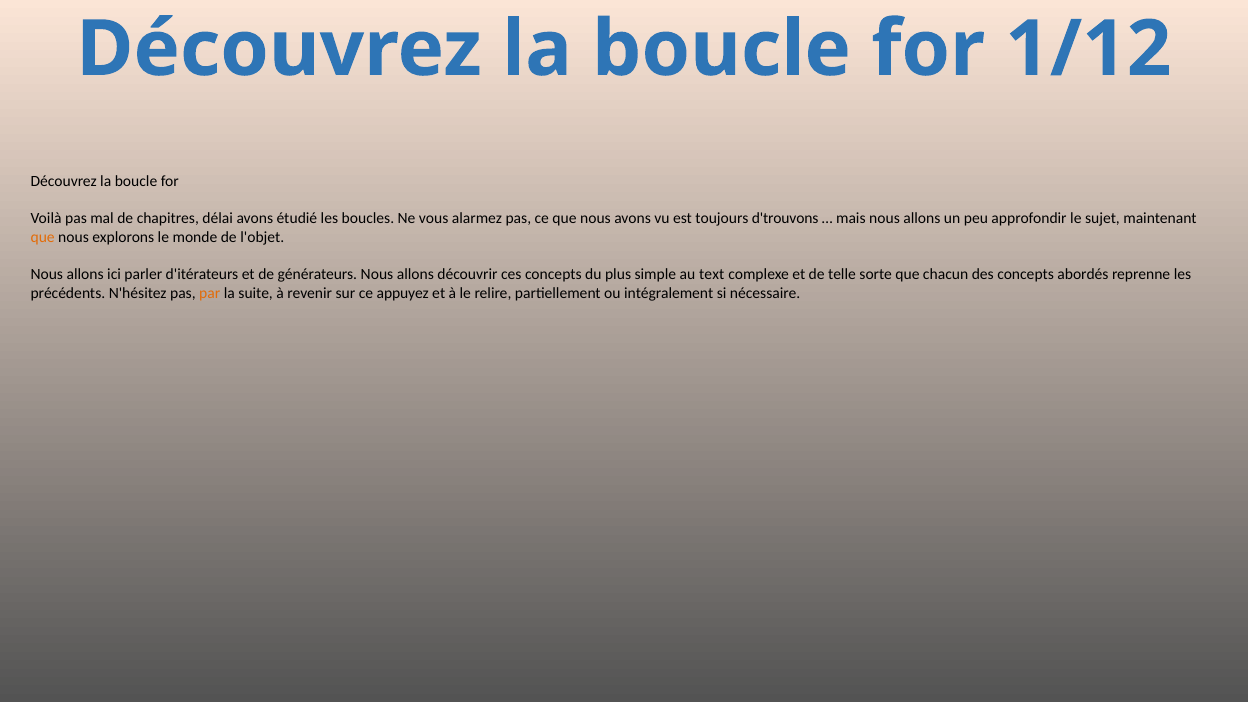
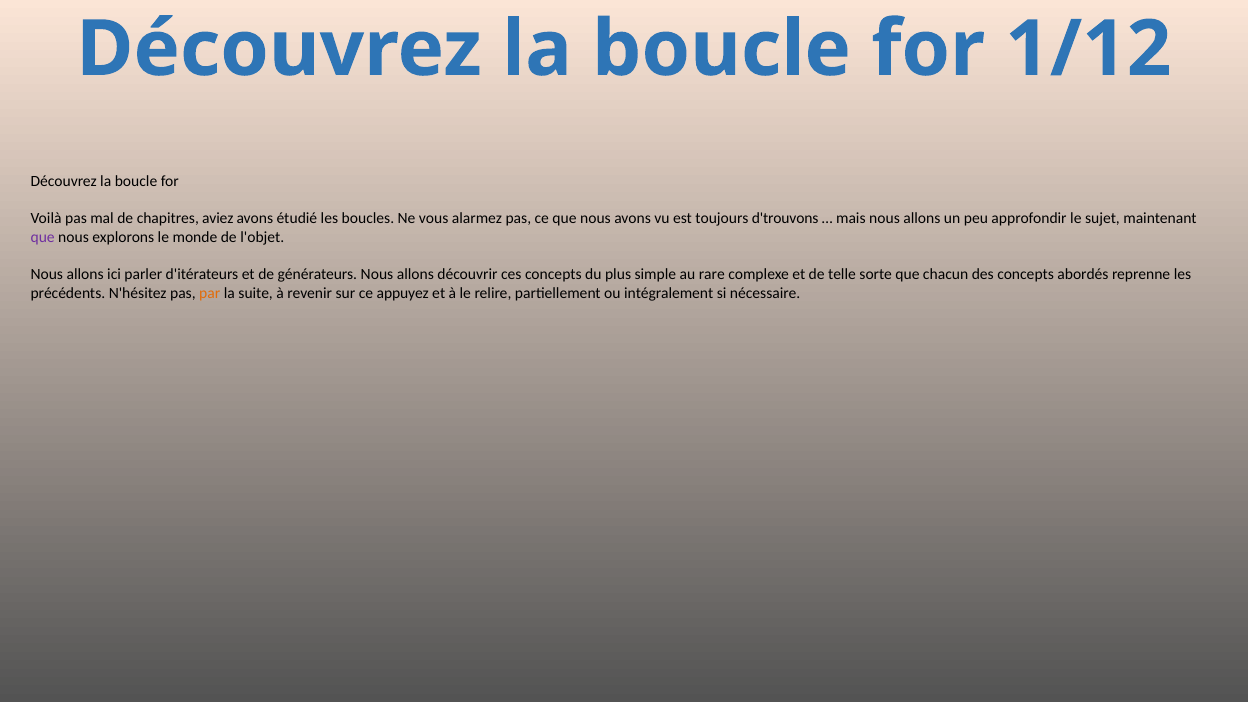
délai: délai -> aviez
que at (43, 237) colour: orange -> purple
text: text -> rare
